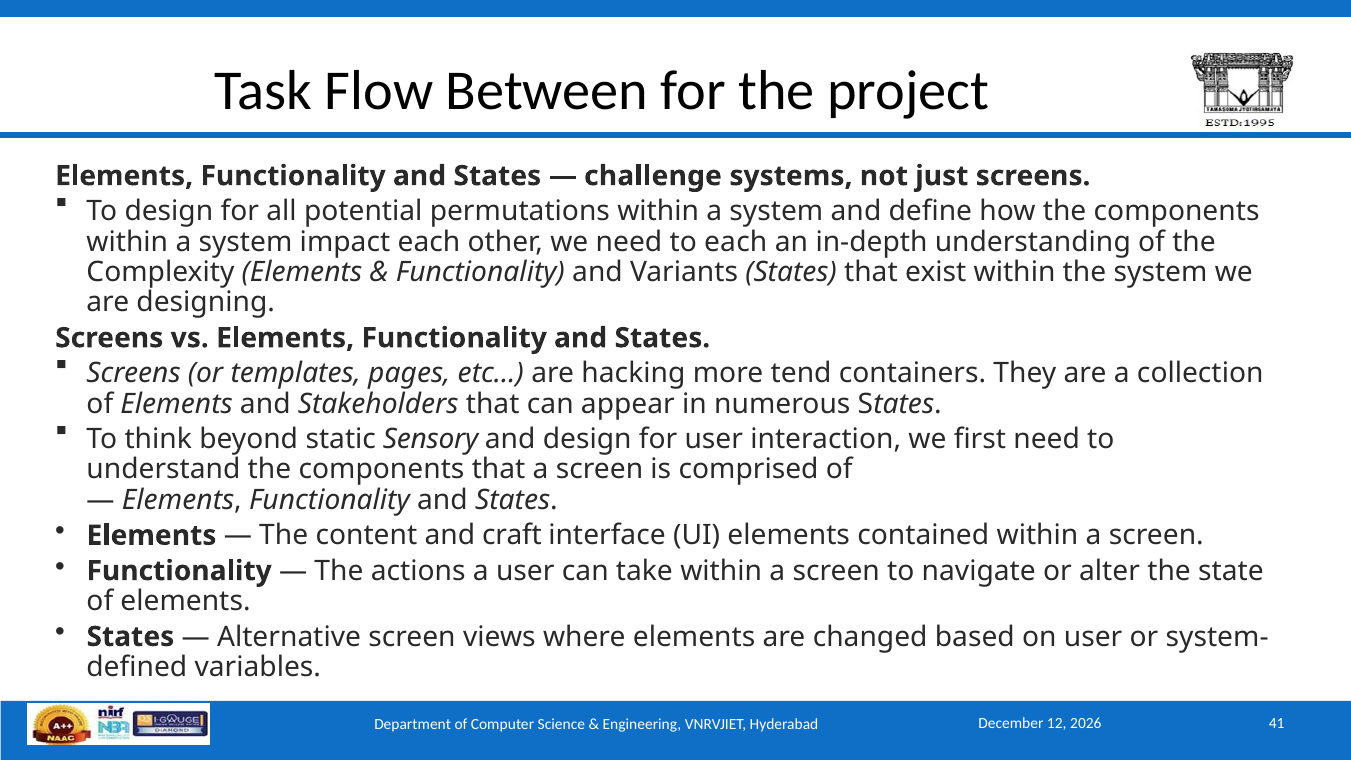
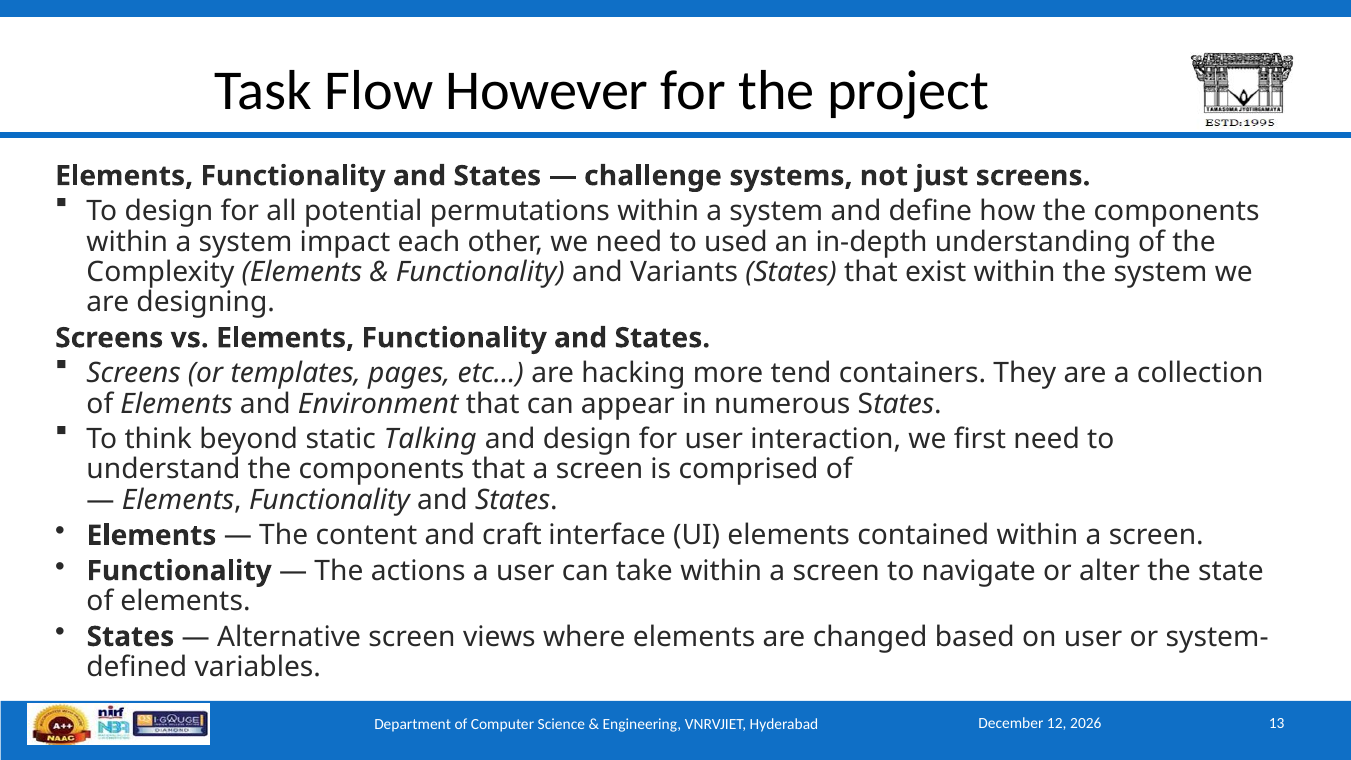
Between: Between -> However
to each: each -> used
Stakeholders: Stakeholders -> Environment
Sensory: Sensory -> Talking
41: 41 -> 13
